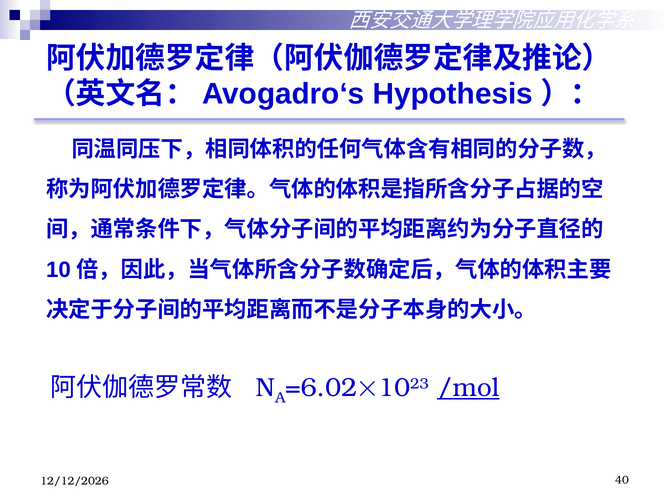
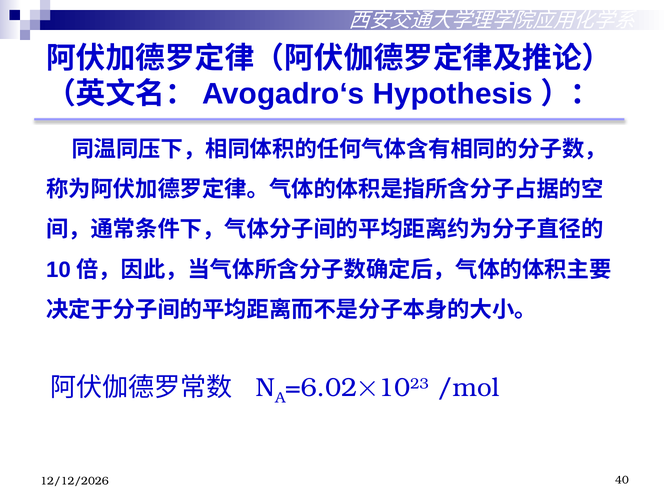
/mol underline: present -> none
